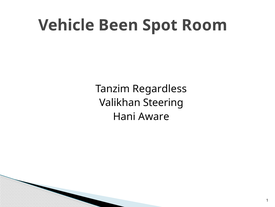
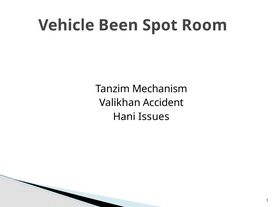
Regardless: Regardless -> Mechanism
Steering: Steering -> Accident
Aware: Aware -> Issues
